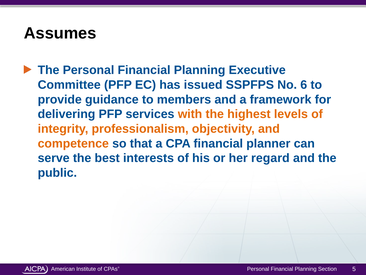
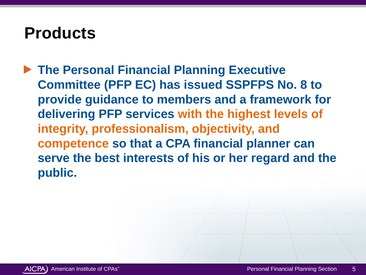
Assumes: Assumes -> Products
6: 6 -> 8
